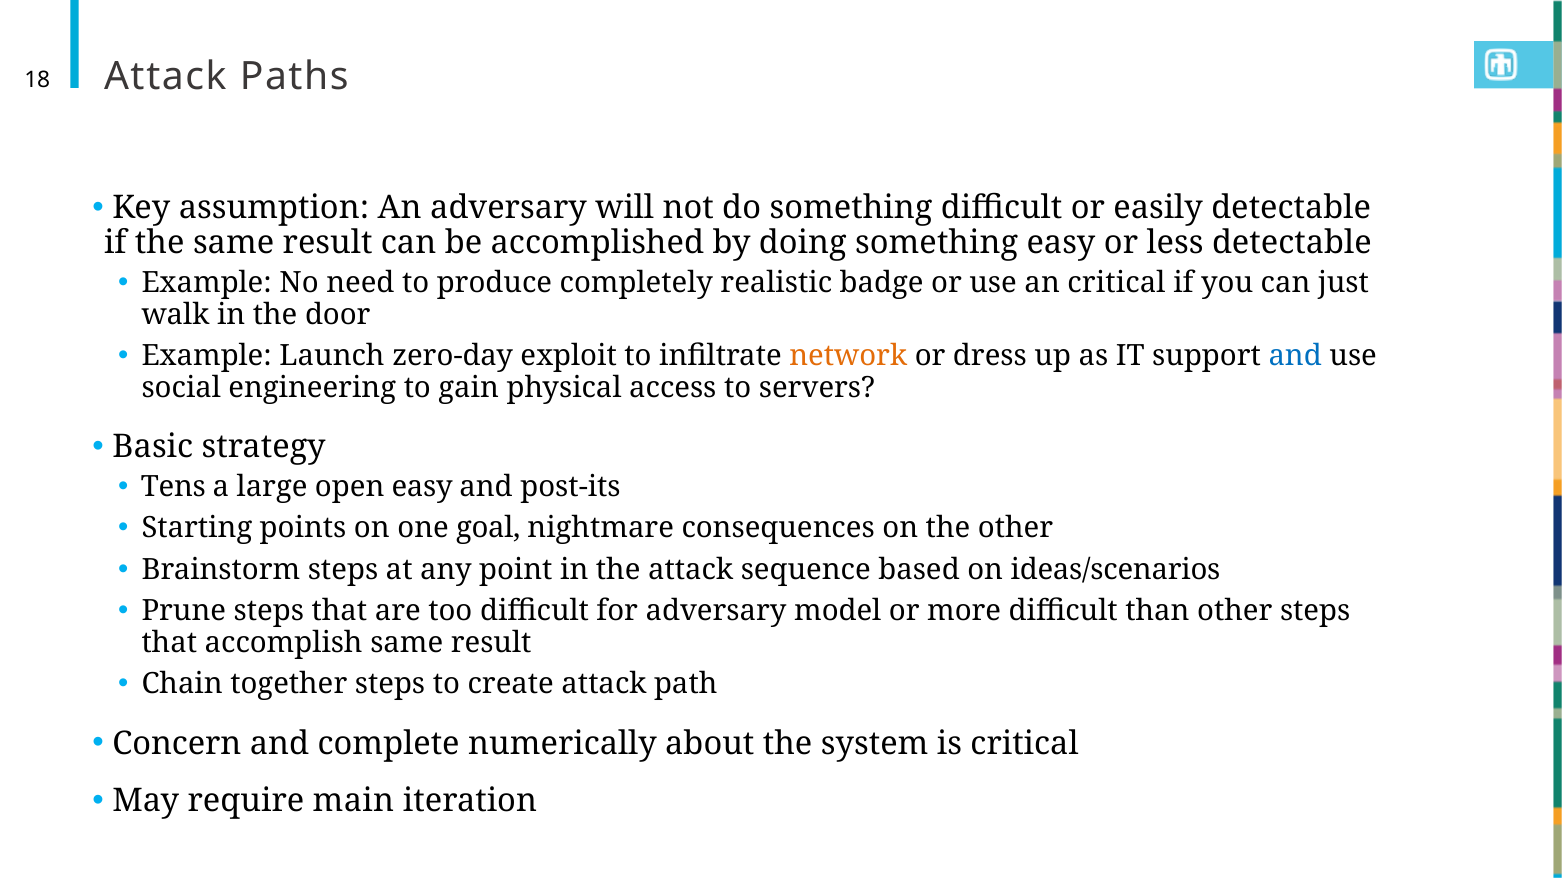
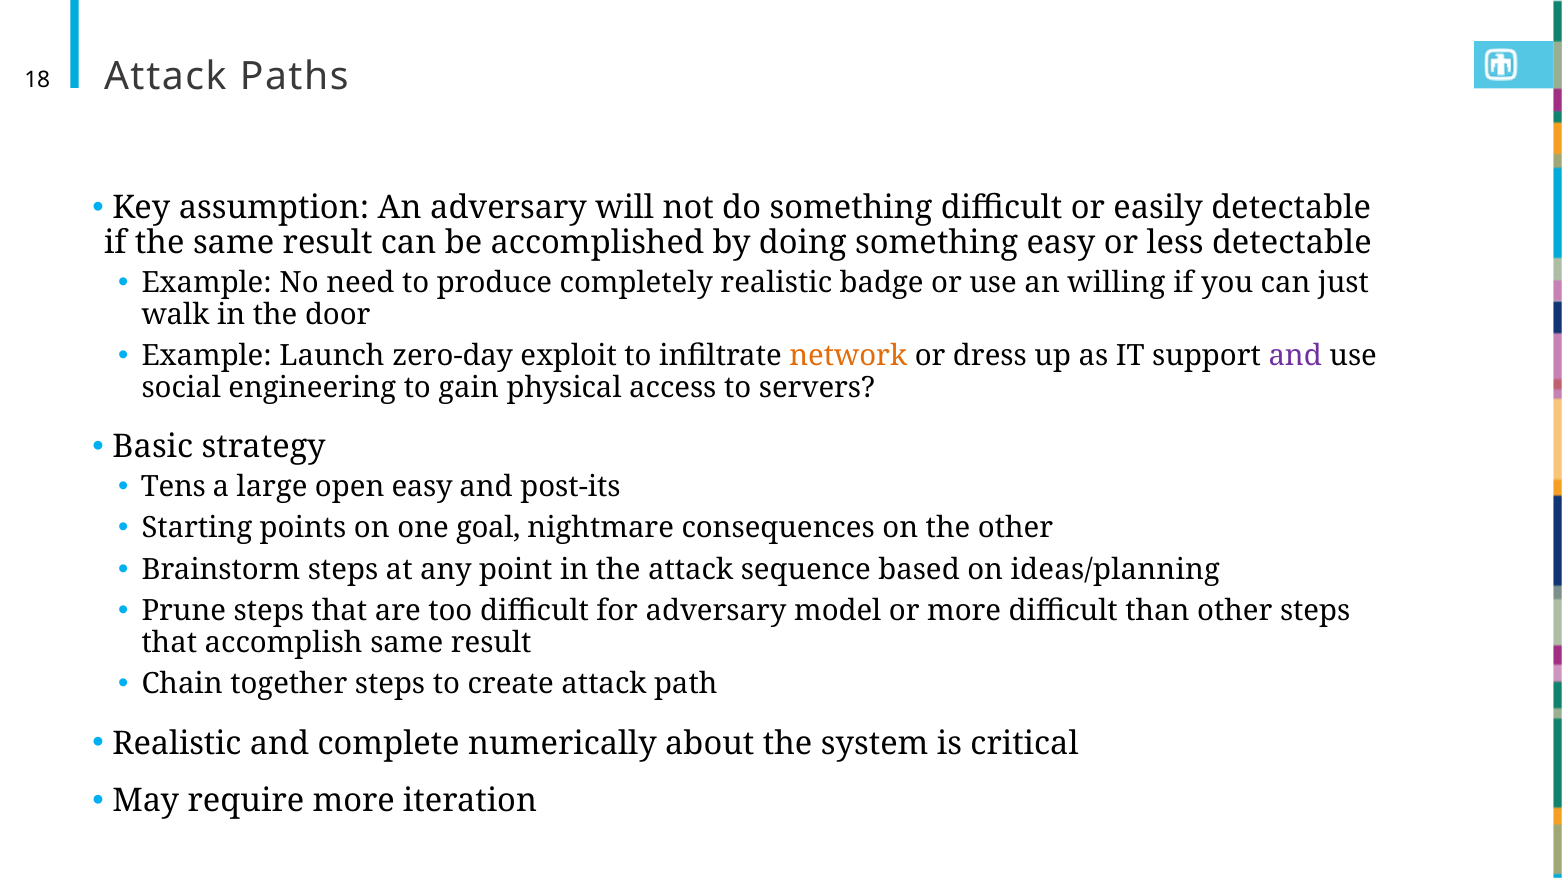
an critical: critical -> willing
and at (1295, 356) colour: blue -> purple
ideas/scenarios: ideas/scenarios -> ideas/planning
Concern at (177, 744): Concern -> Realistic
require main: main -> more
